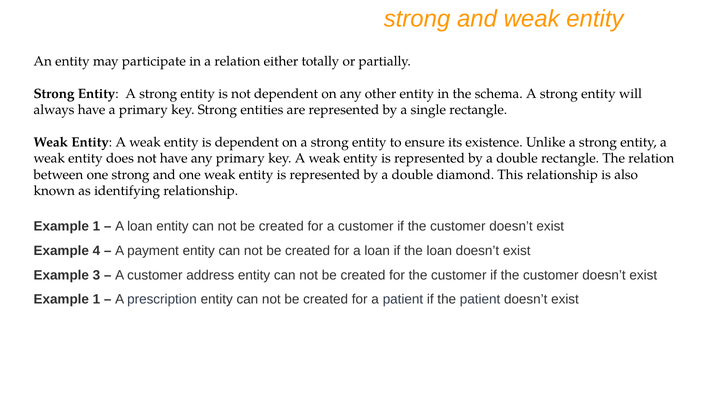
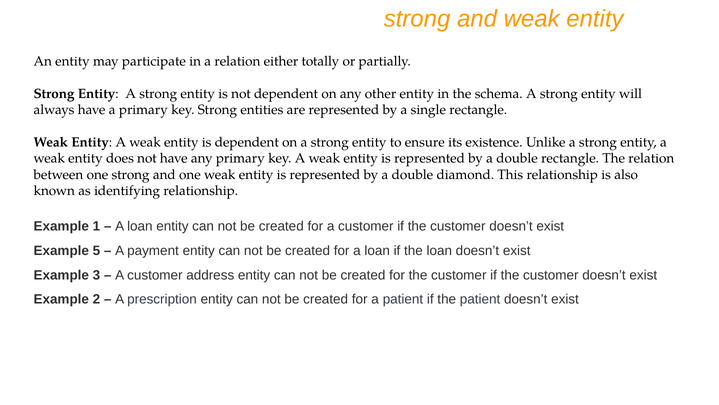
4: 4 -> 5
1 at (96, 299): 1 -> 2
